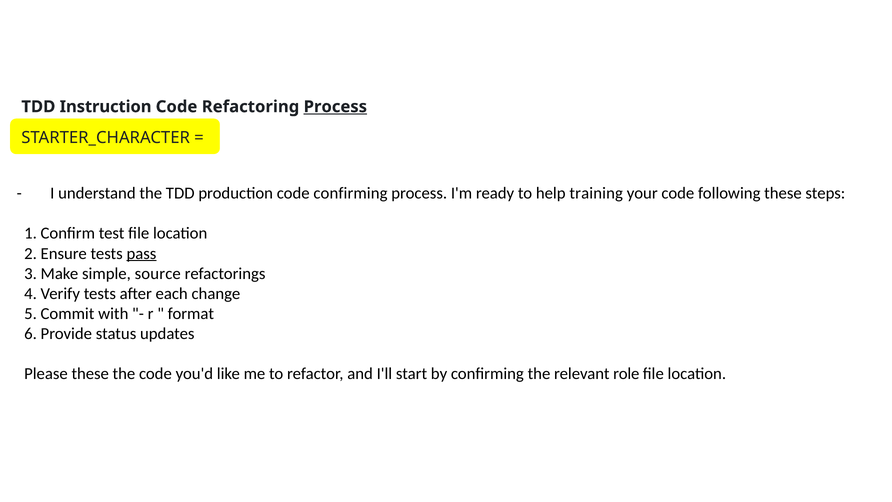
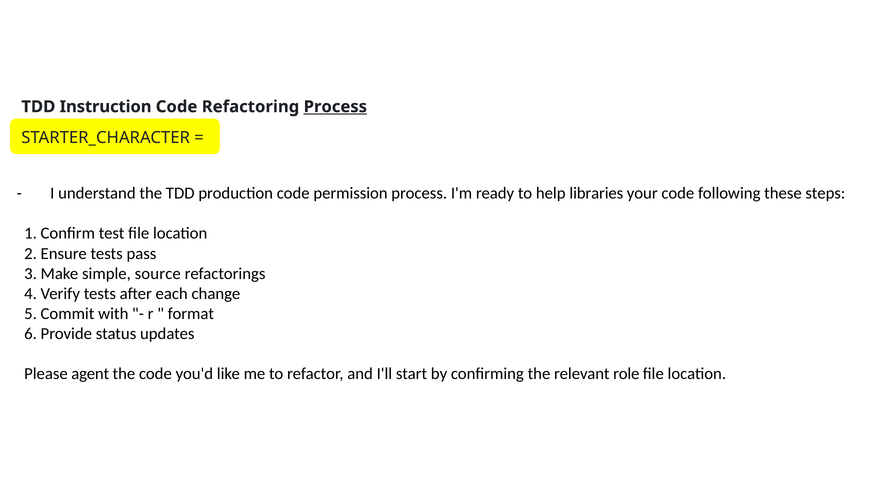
code confirming: confirming -> permission
training: training -> libraries
pass underline: present -> none
Please these: these -> agent
